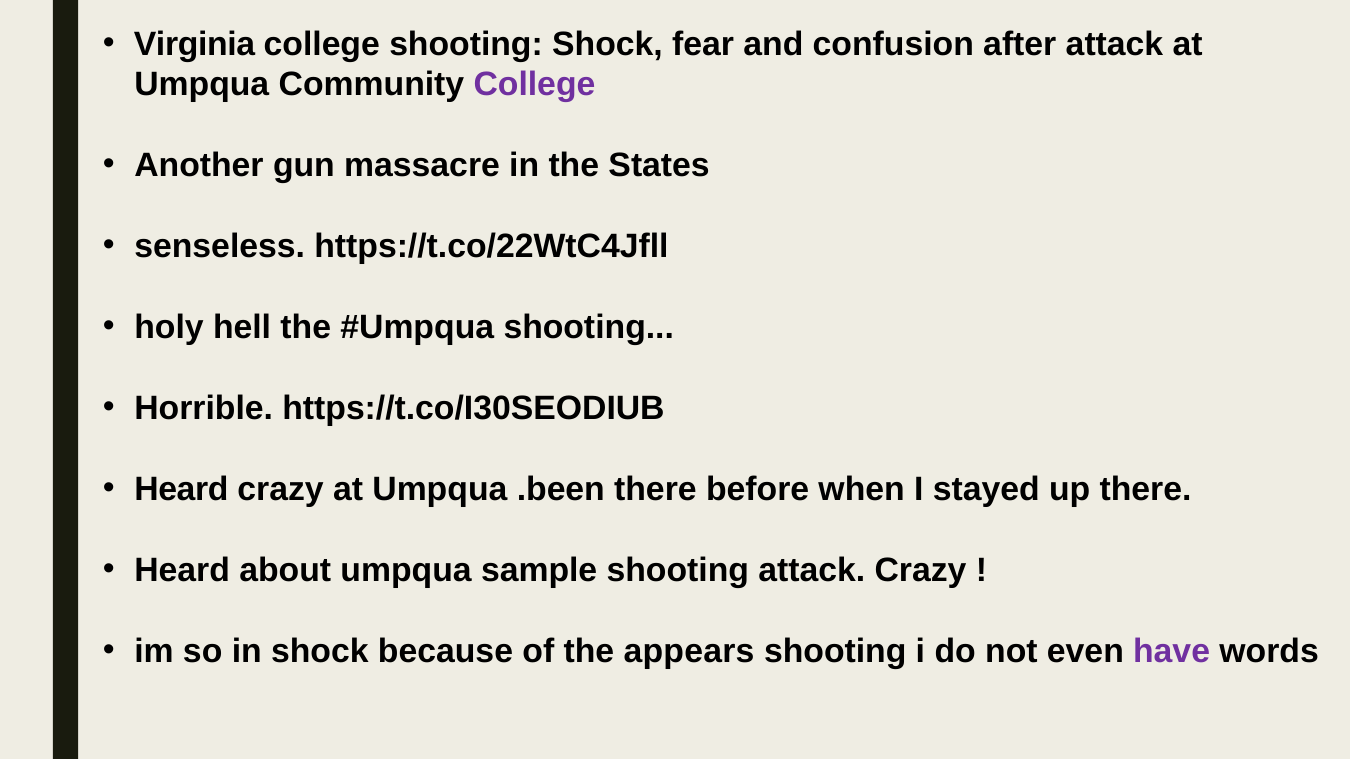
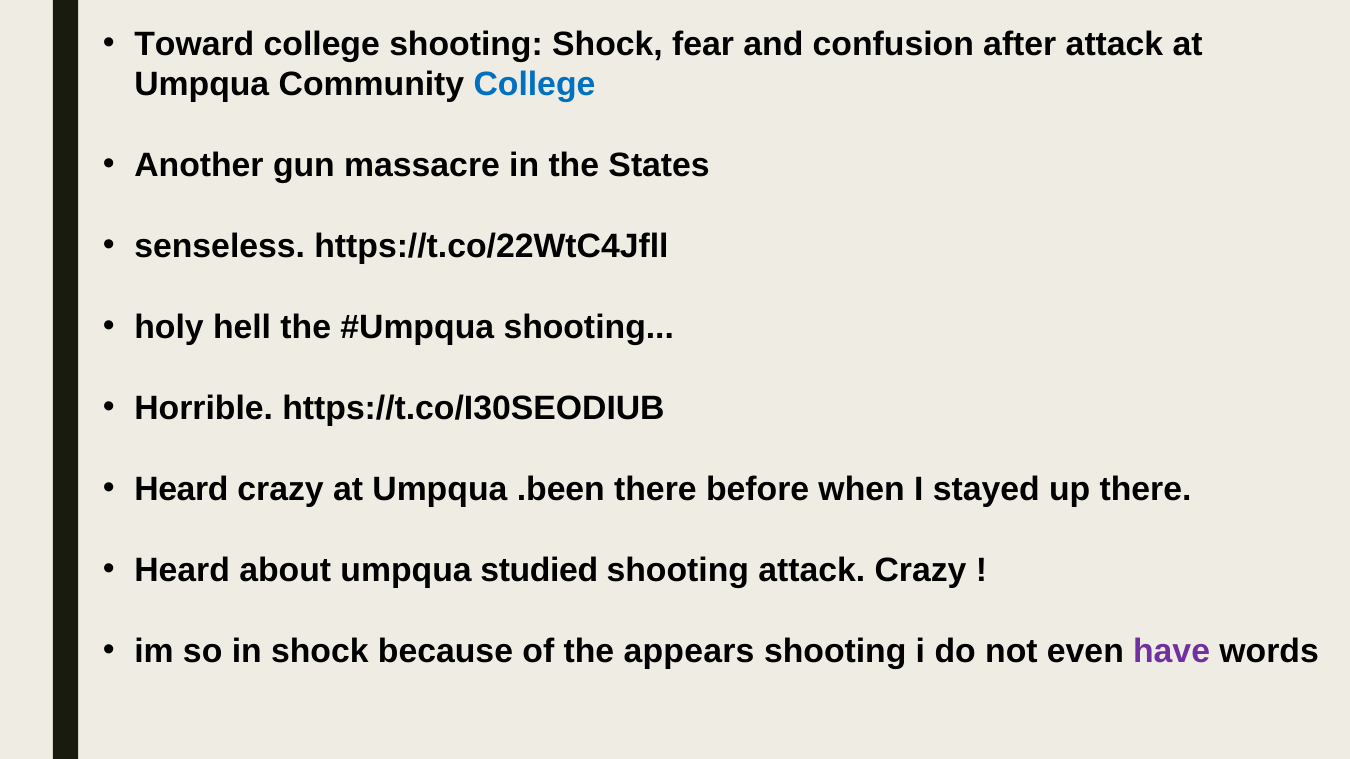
Virginia: Virginia -> Toward
College at (534, 85) colour: purple -> blue
sample: sample -> studied
